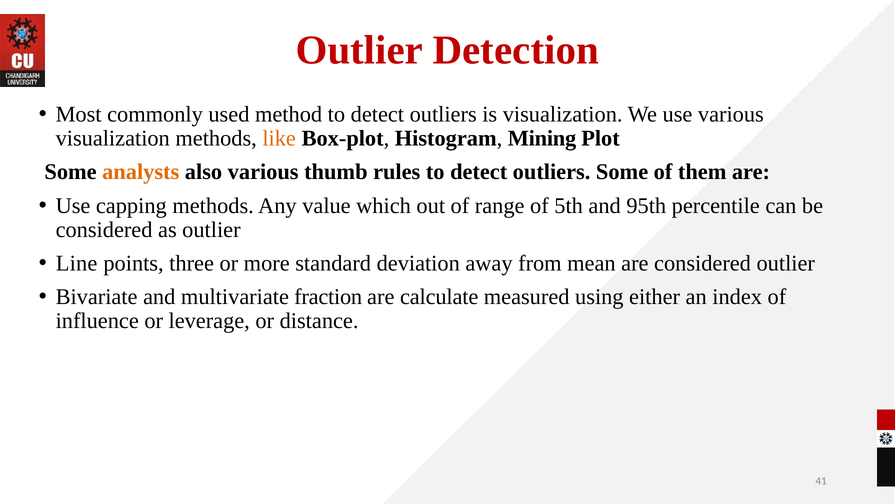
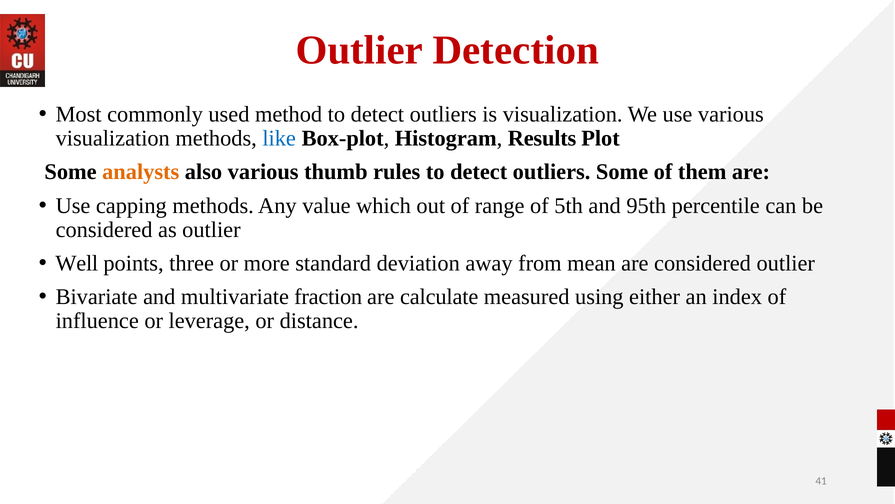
like colour: orange -> blue
Mining: Mining -> Results
Line: Line -> Well
